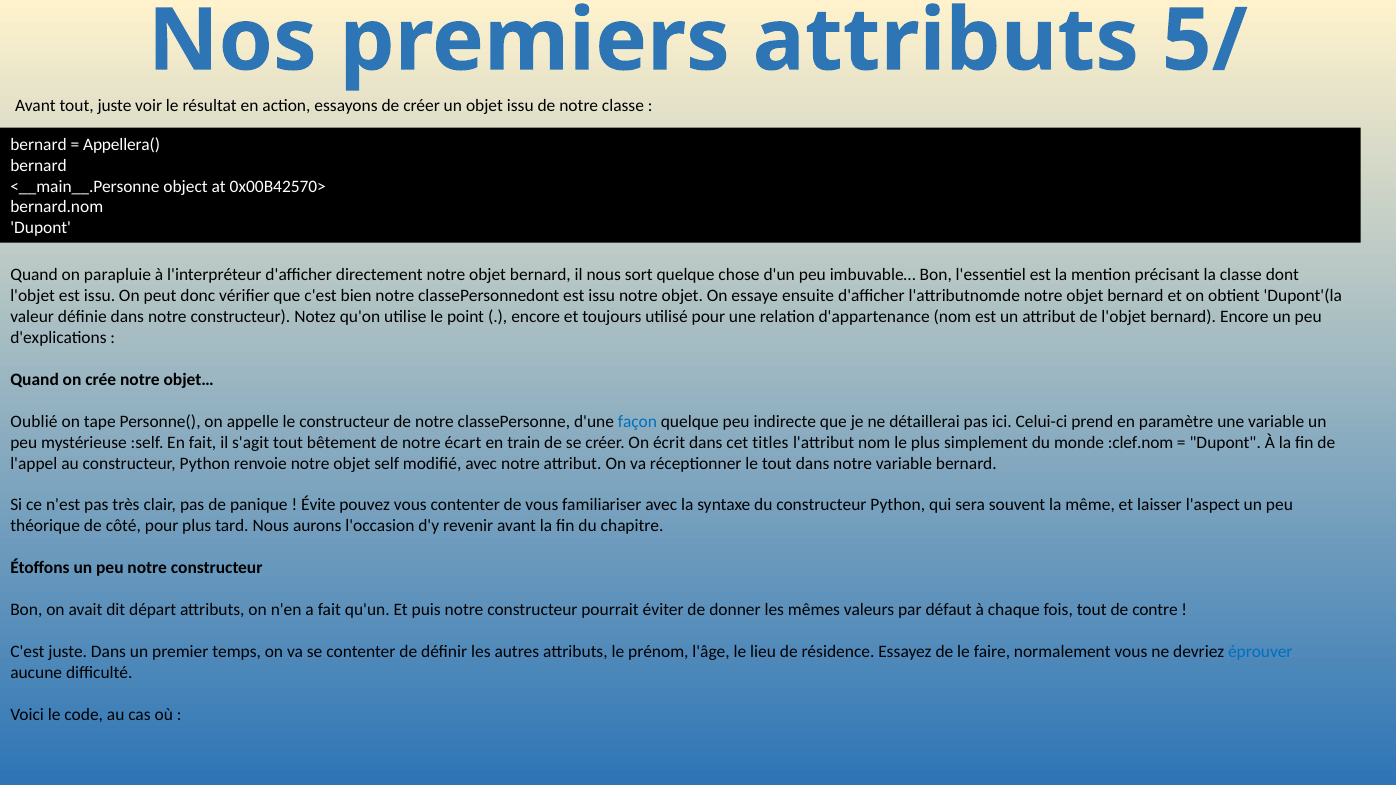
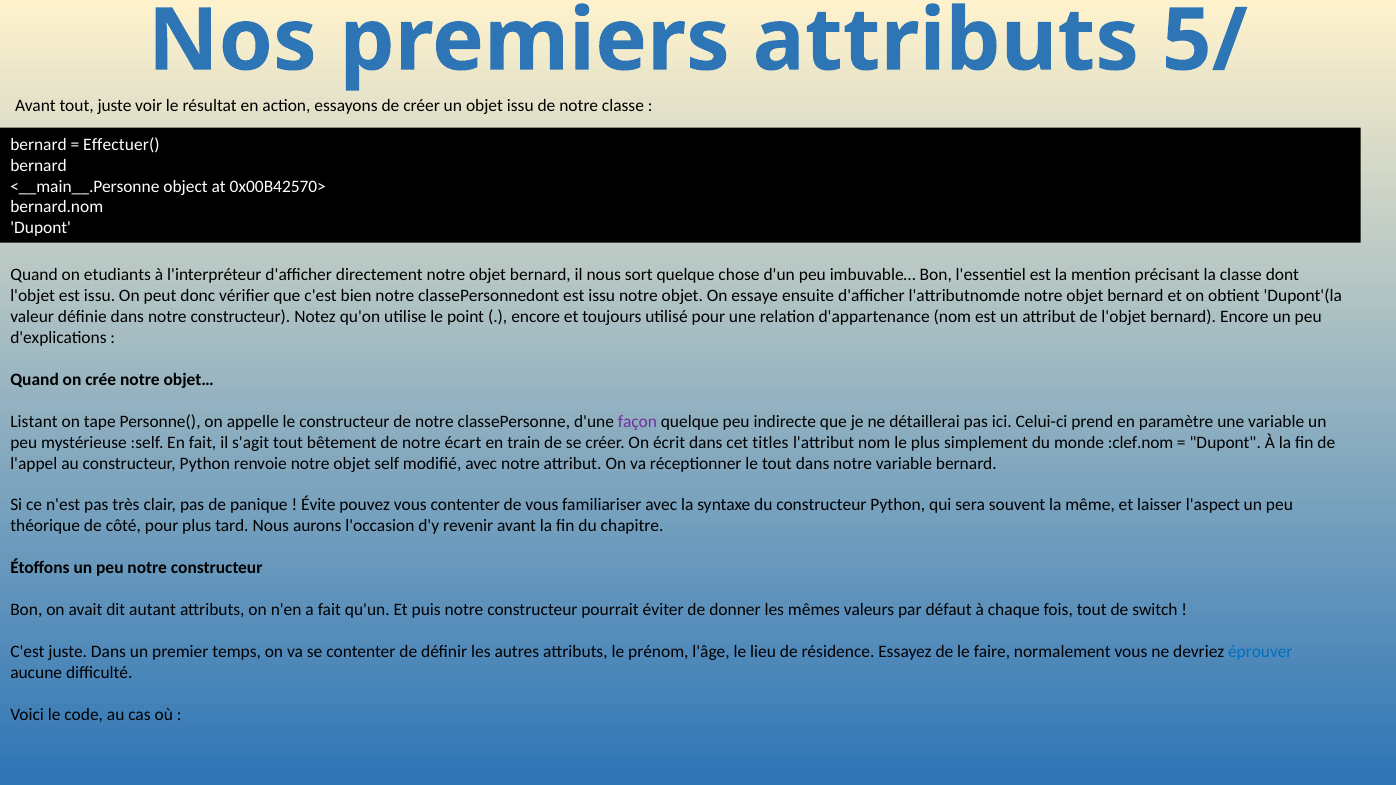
Appellera(: Appellera( -> Effectuer(
parapluie: parapluie -> etudiants
Oublié: Oublié -> Listant
façon colour: blue -> purple
départ: départ -> autant
contre: contre -> switch
